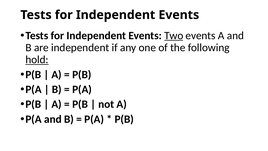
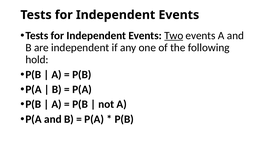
hold underline: present -> none
